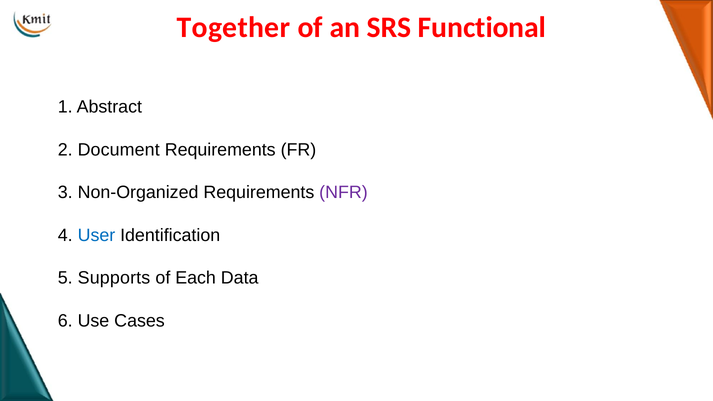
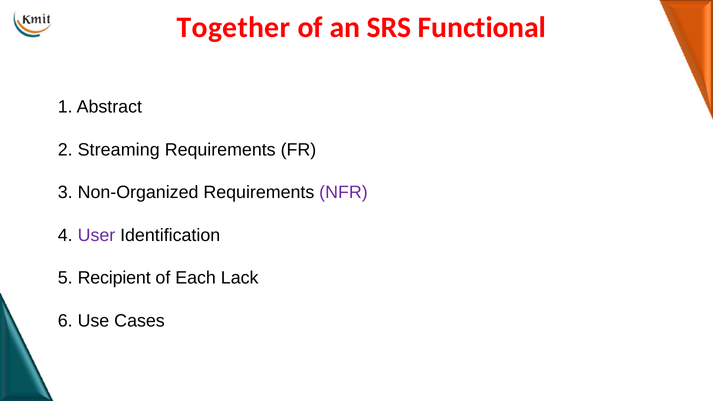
Document: Document -> Streaming
User colour: blue -> purple
Supports: Supports -> Recipient
Data: Data -> Lack
